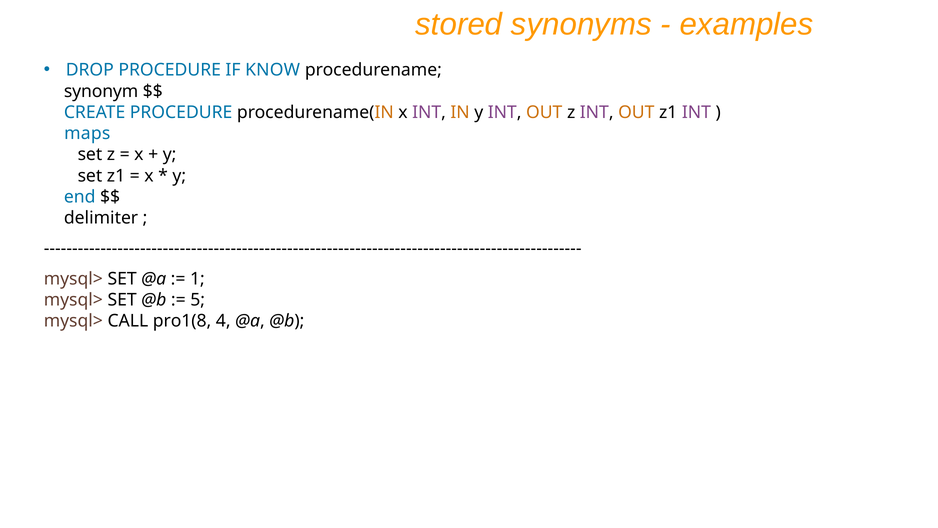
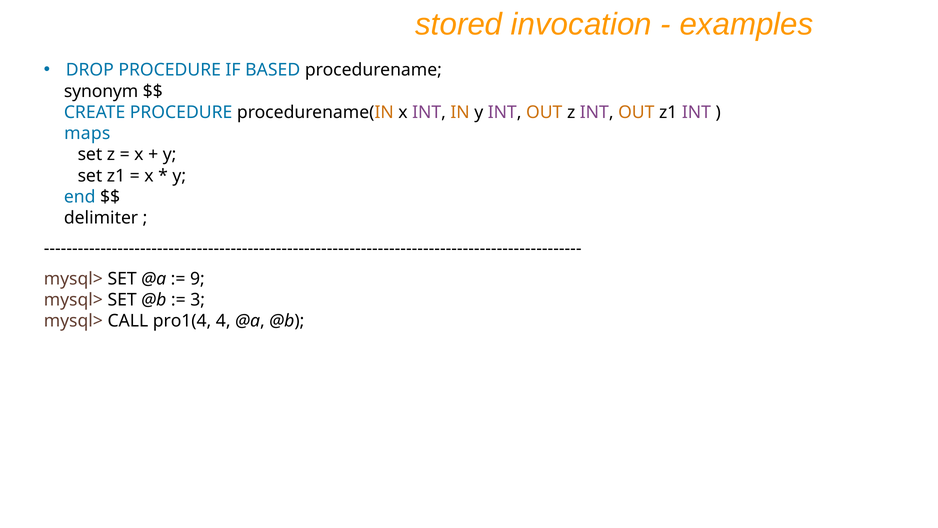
synonyms: synonyms -> invocation
KNOW: KNOW -> BASED
1: 1 -> 9
5: 5 -> 3
pro1(8: pro1(8 -> pro1(4
